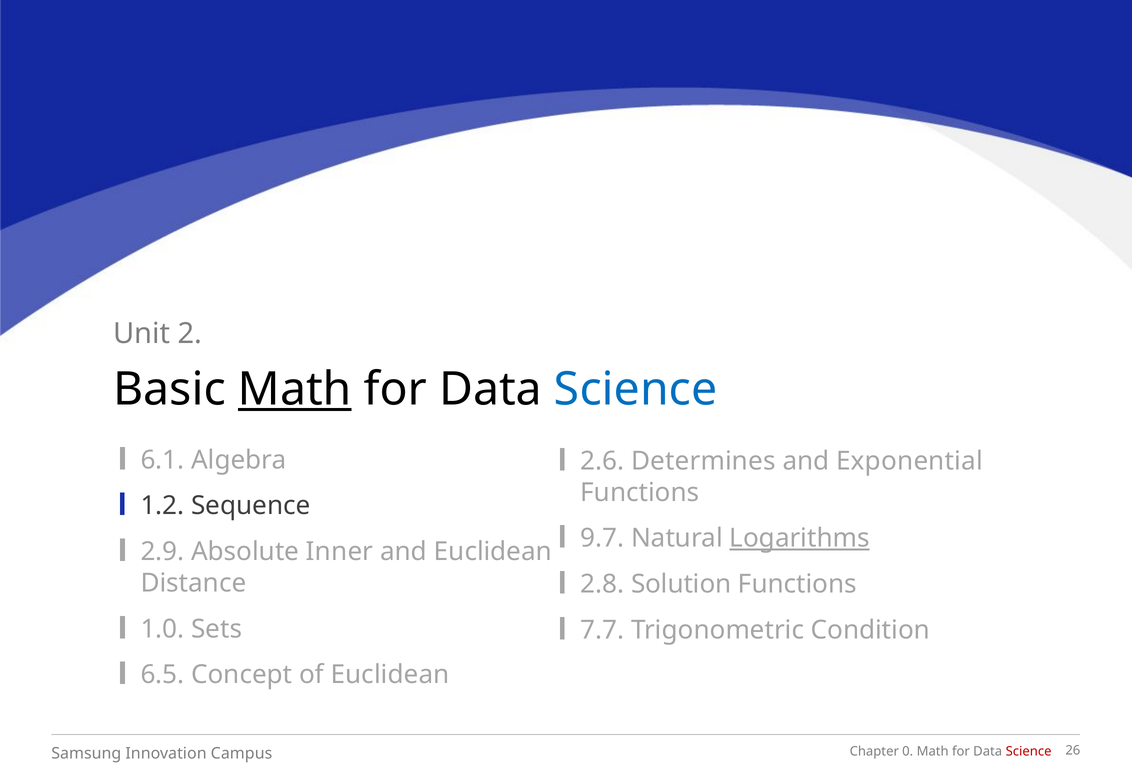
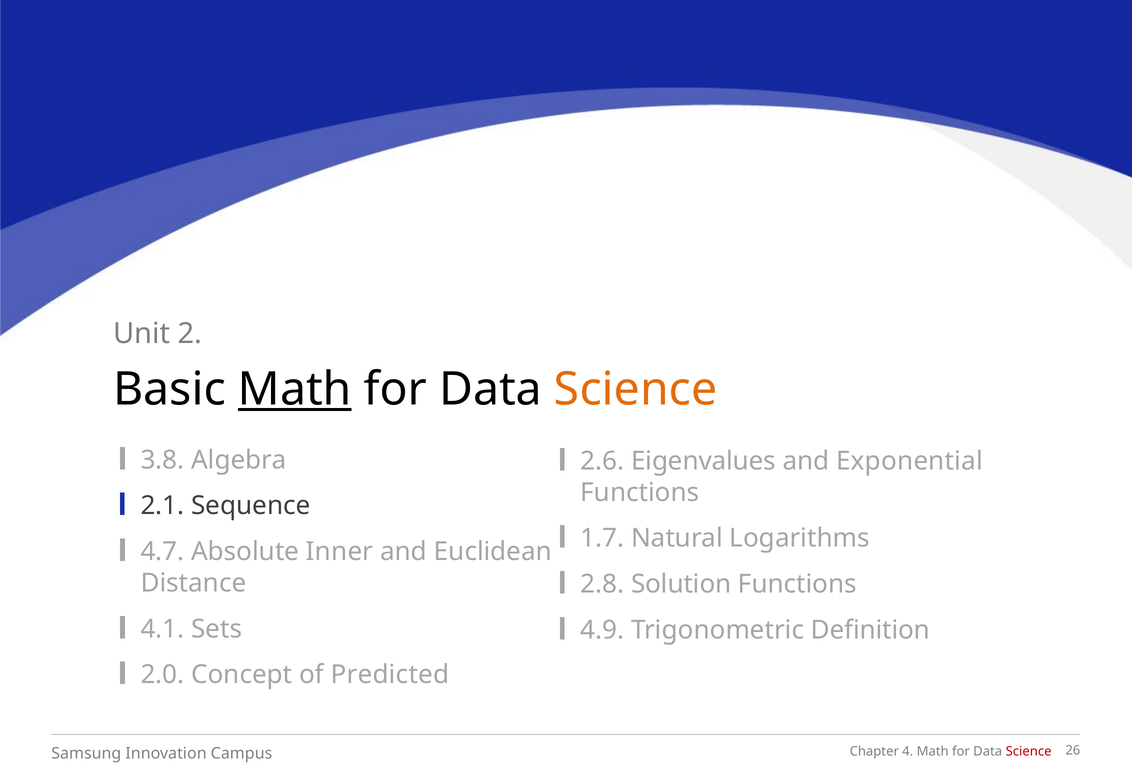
Science at (636, 389) colour: blue -> orange
6.1: 6.1 -> 3.8
Determines: Determines -> Eigenvalues
1.2: 1.2 -> 2.1
9.7: 9.7 -> 1.7
Logarithms underline: present -> none
2.9: 2.9 -> 4.7
1.0: 1.0 -> 4.1
7.7: 7.7 -> 4.9
Condition: Condition -> Definition
6.5: 6.5 -> 2.0
of Euclidean: Euclidean -> Predicted
0: 0 -> 4
